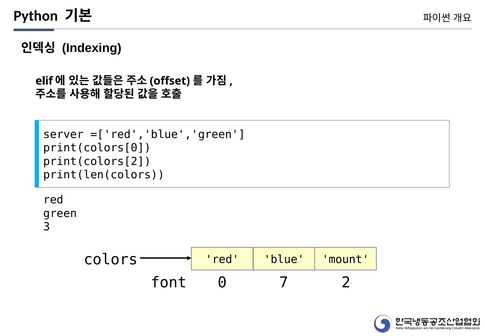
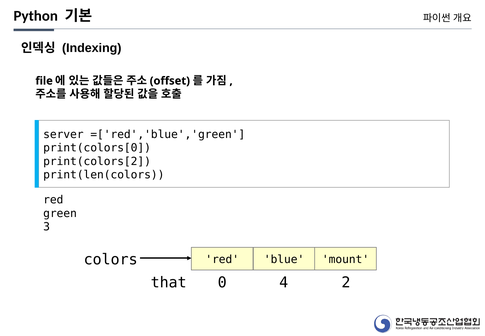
elif: elif -> file
font: font -> that
7: 7 -> 4
